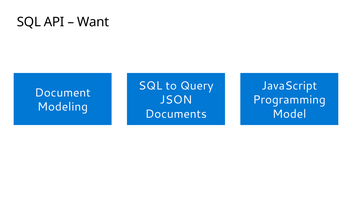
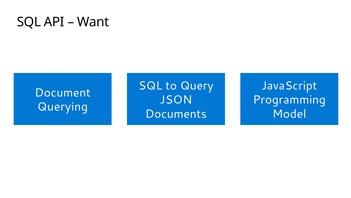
Modeling: Modeling -> Querying
